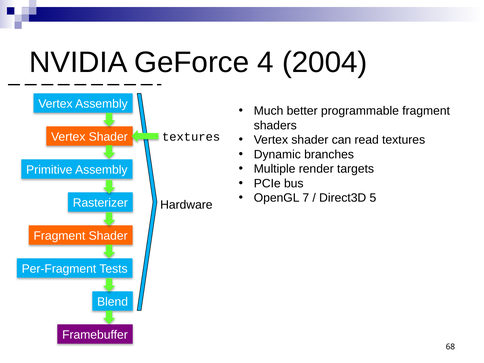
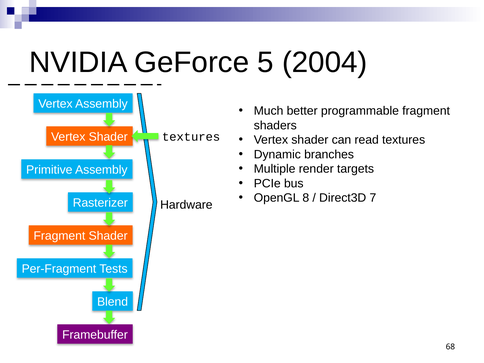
4: 4 -> 5
7: 7 -> 8
5: 5 -> 7
